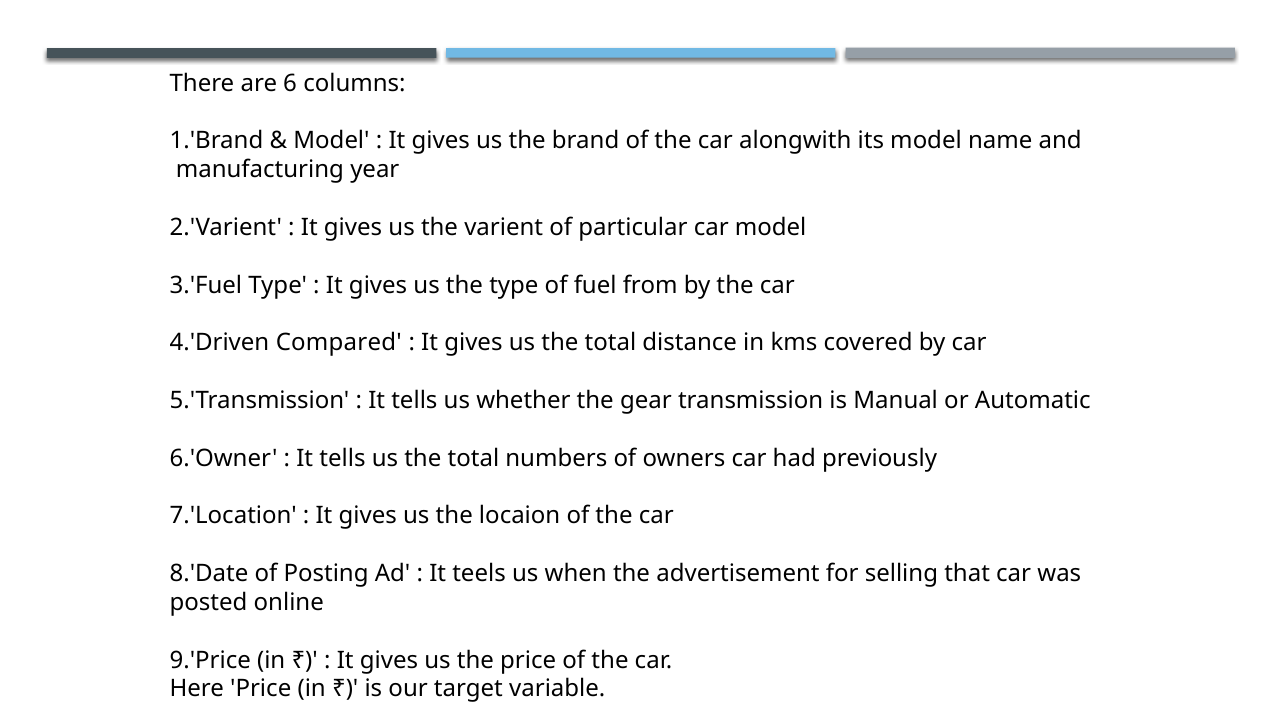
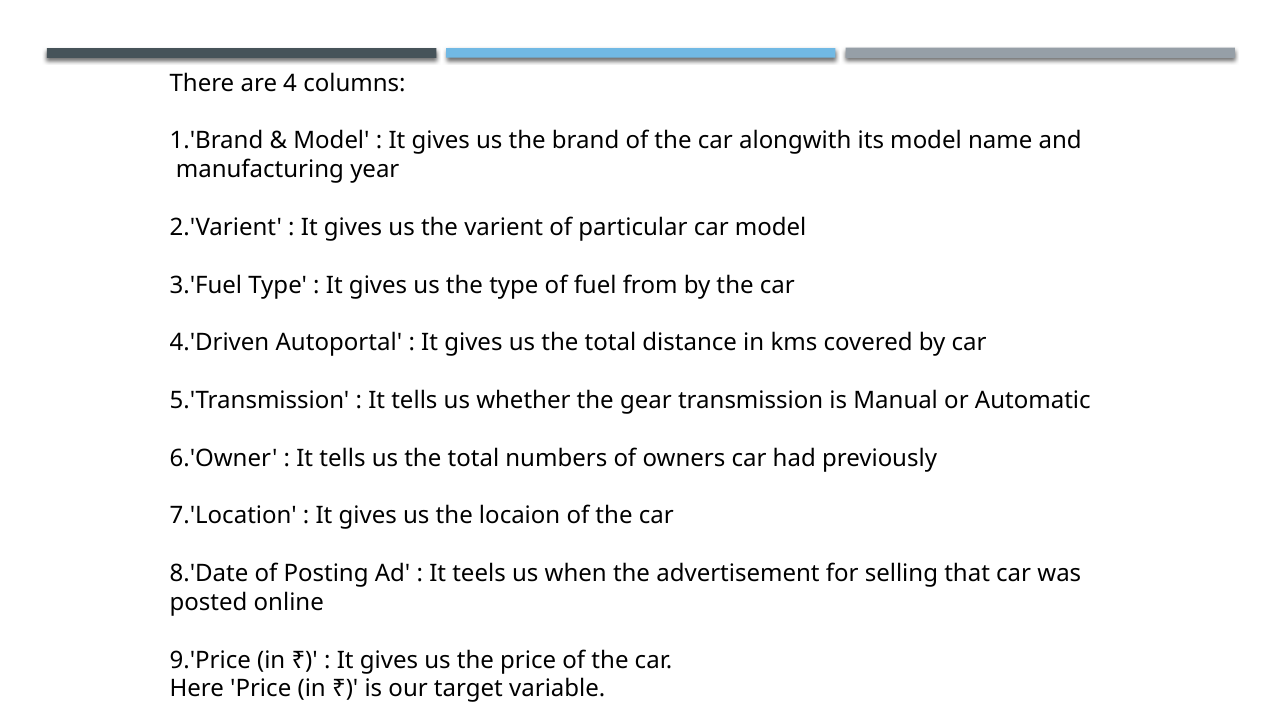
6: 6 -> 4
Compared: Compared -> Autoportal
